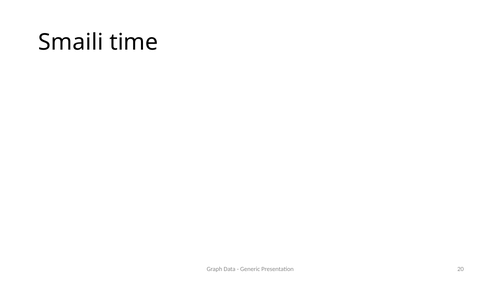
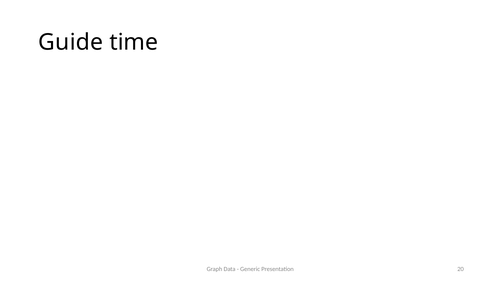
Smaili: Smaili -> Guide
